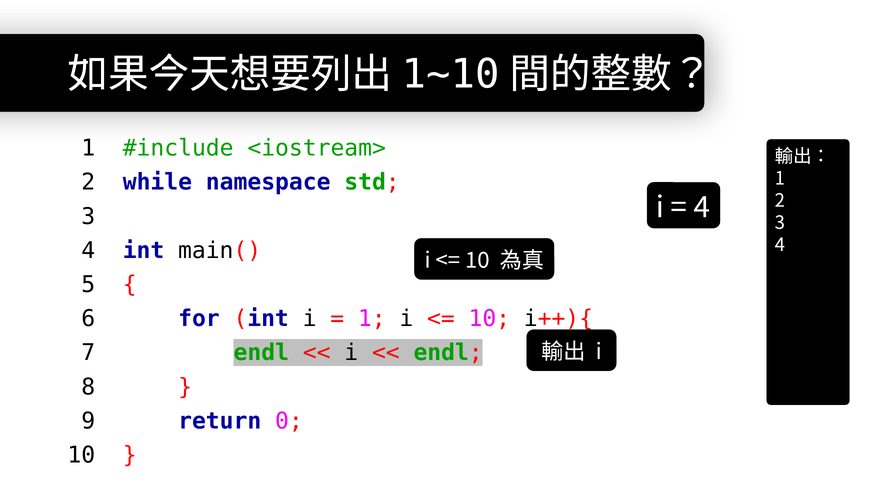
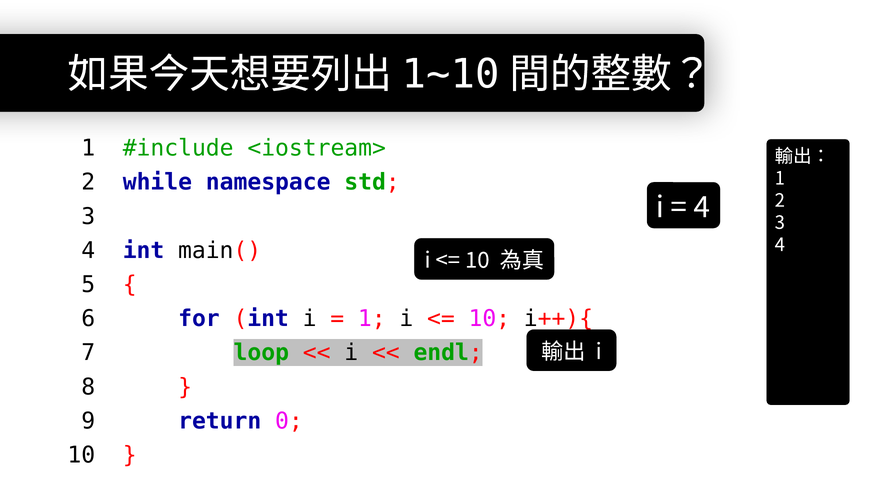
7 endl: endl -> loop
